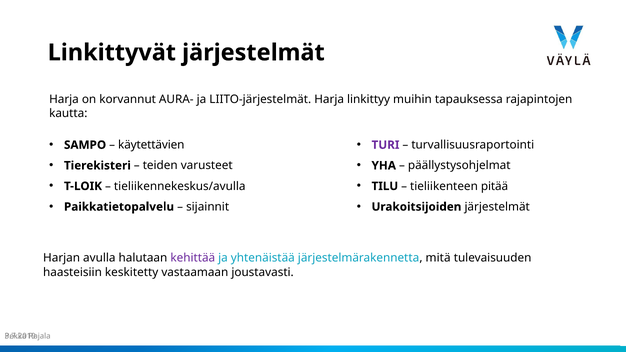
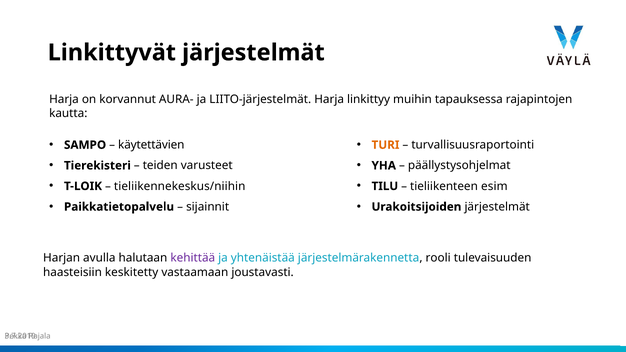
TURI colour: purple -> orange
tieliikennekeskus/avulla: tieliikennekeskus/avulla -> tieliikennekeskus/niihin
pitää: pitää -> esim
mitä: mitä -> rooli
